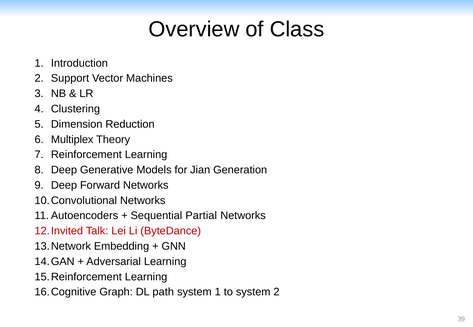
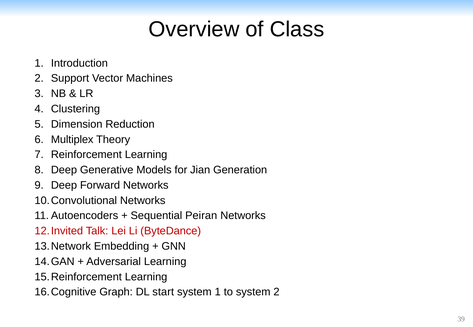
Partial: Partial -> Peiran
path: path -> start
